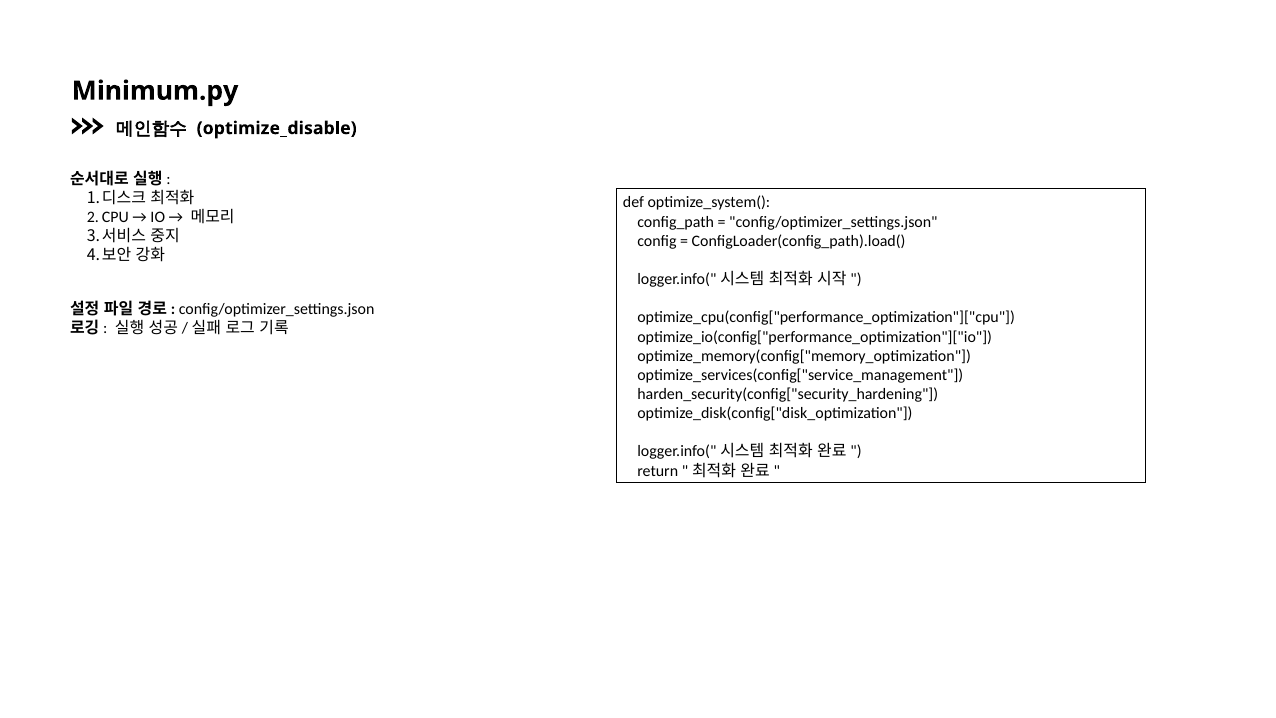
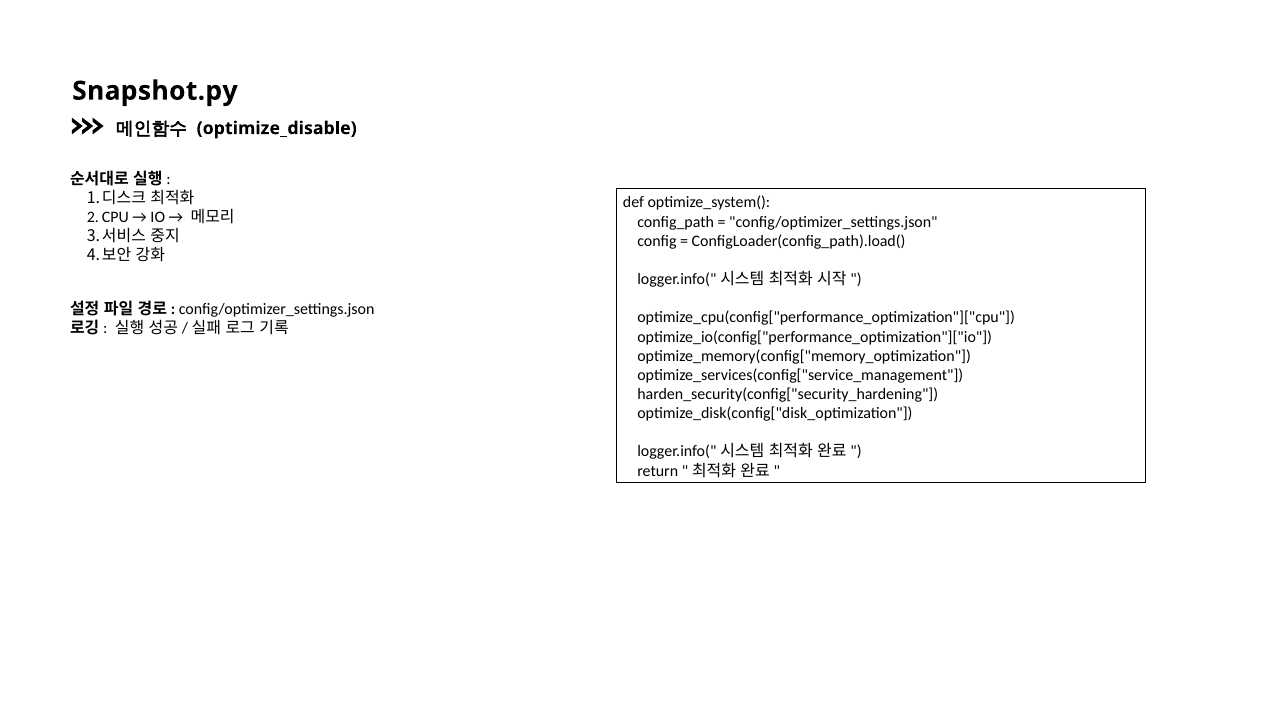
Minimum.py: Minimum.py -> Snapshot.py
